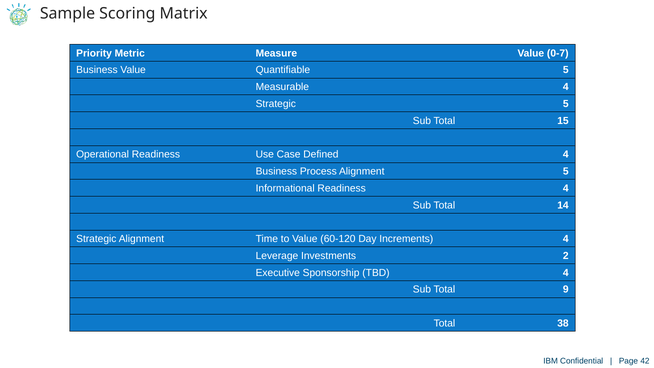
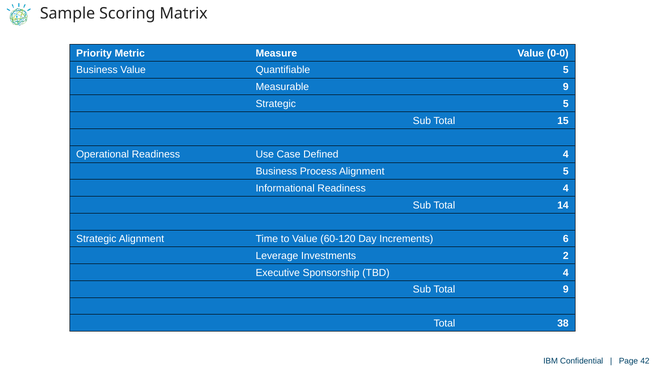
0-7: 0-7 -> 0-0
Measurable 4: 4 -> 9
Increments 4: 4 -> 6
